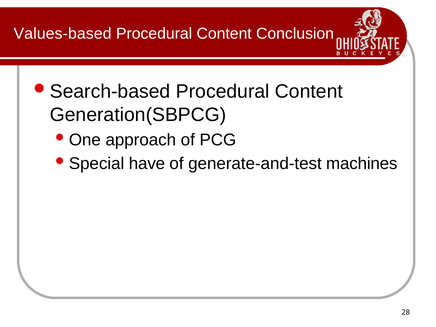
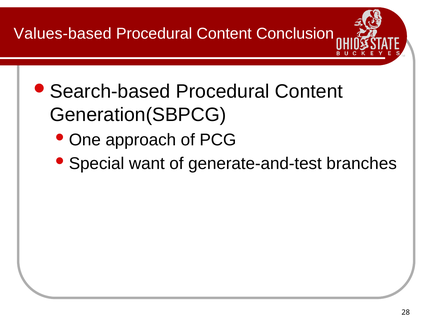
have: have -> want
machines: machines -> branches
